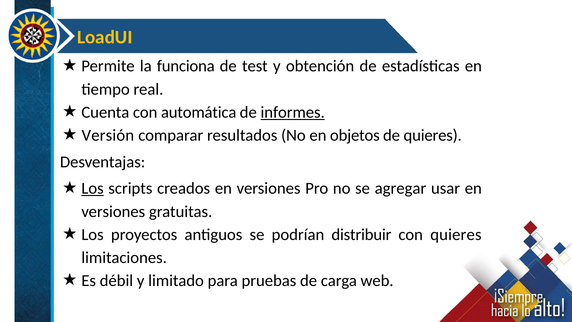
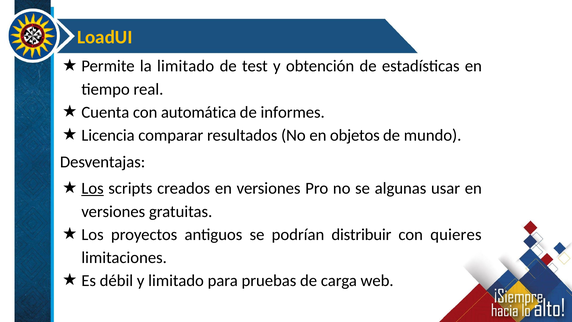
la funciona: funciona -> limitado
informes underline: present -> none
Versión: Versión -> Licencia
de quieres: quieres -> mundo
agregar: agregar -> algunas
